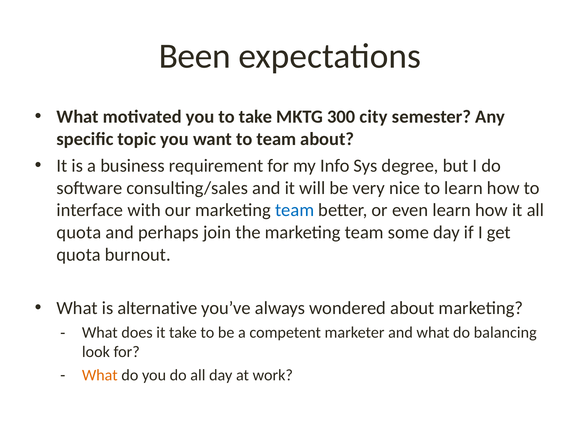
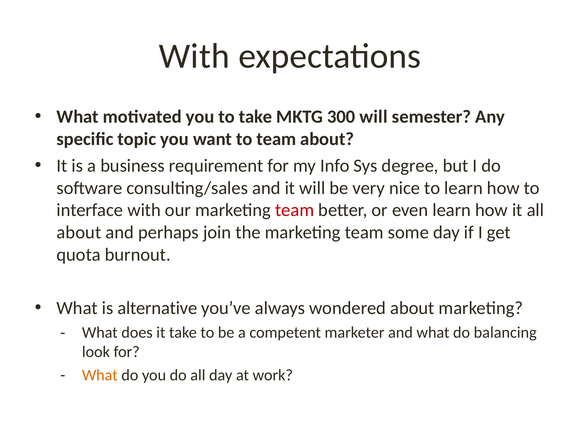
Been at (195, 56): Been -> With
300 city: city -> will
team at (295, 210) colour: blue -> red
quota at (79, 232): quota -> about
